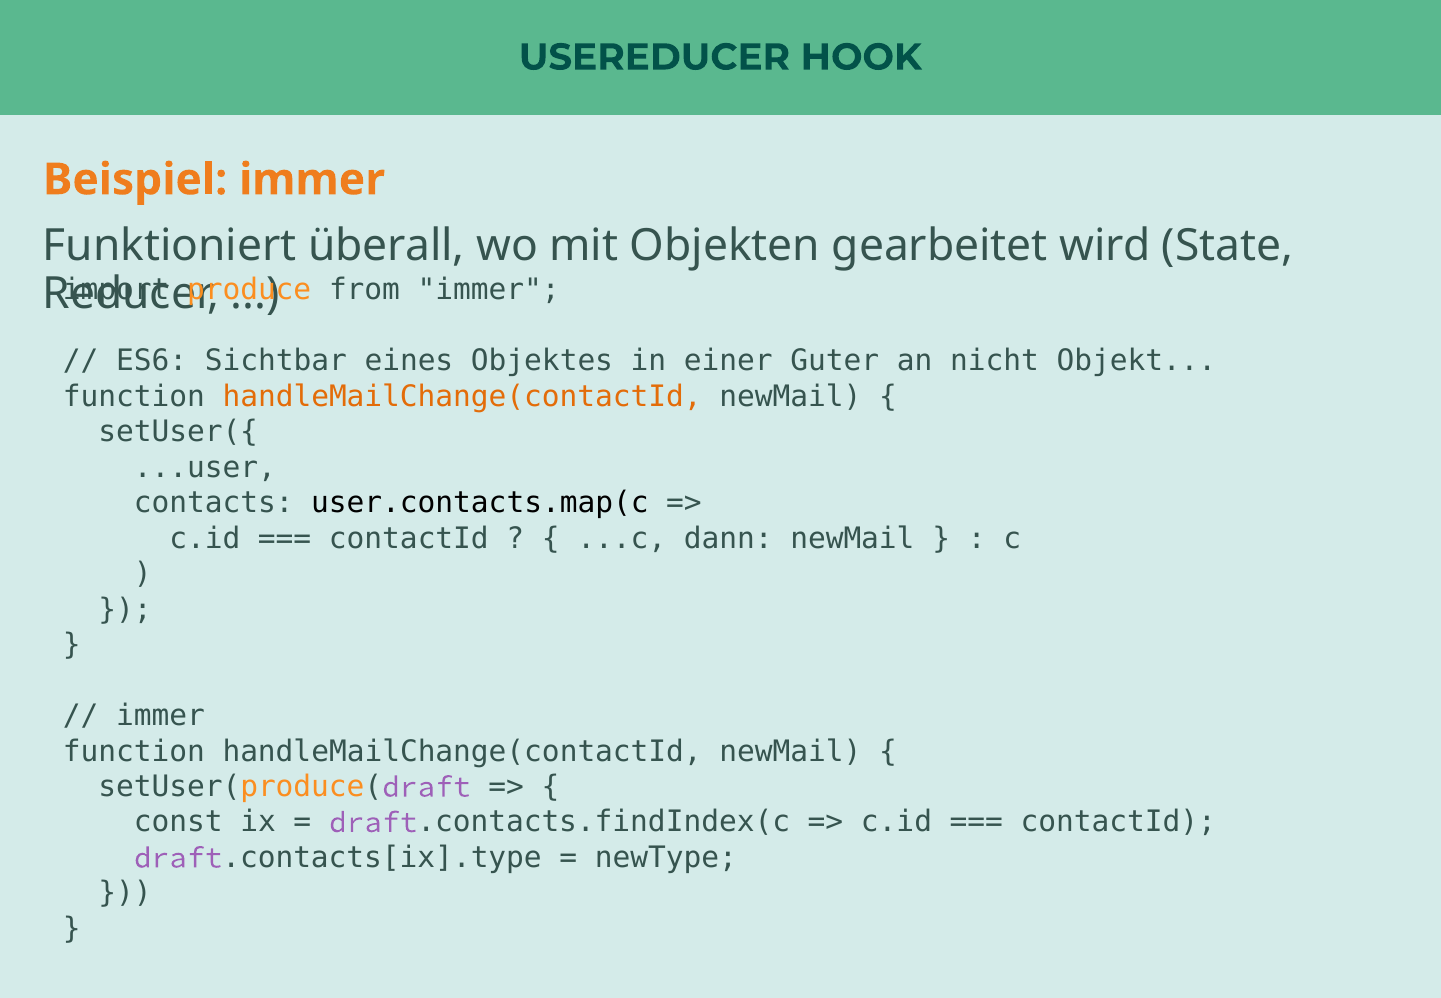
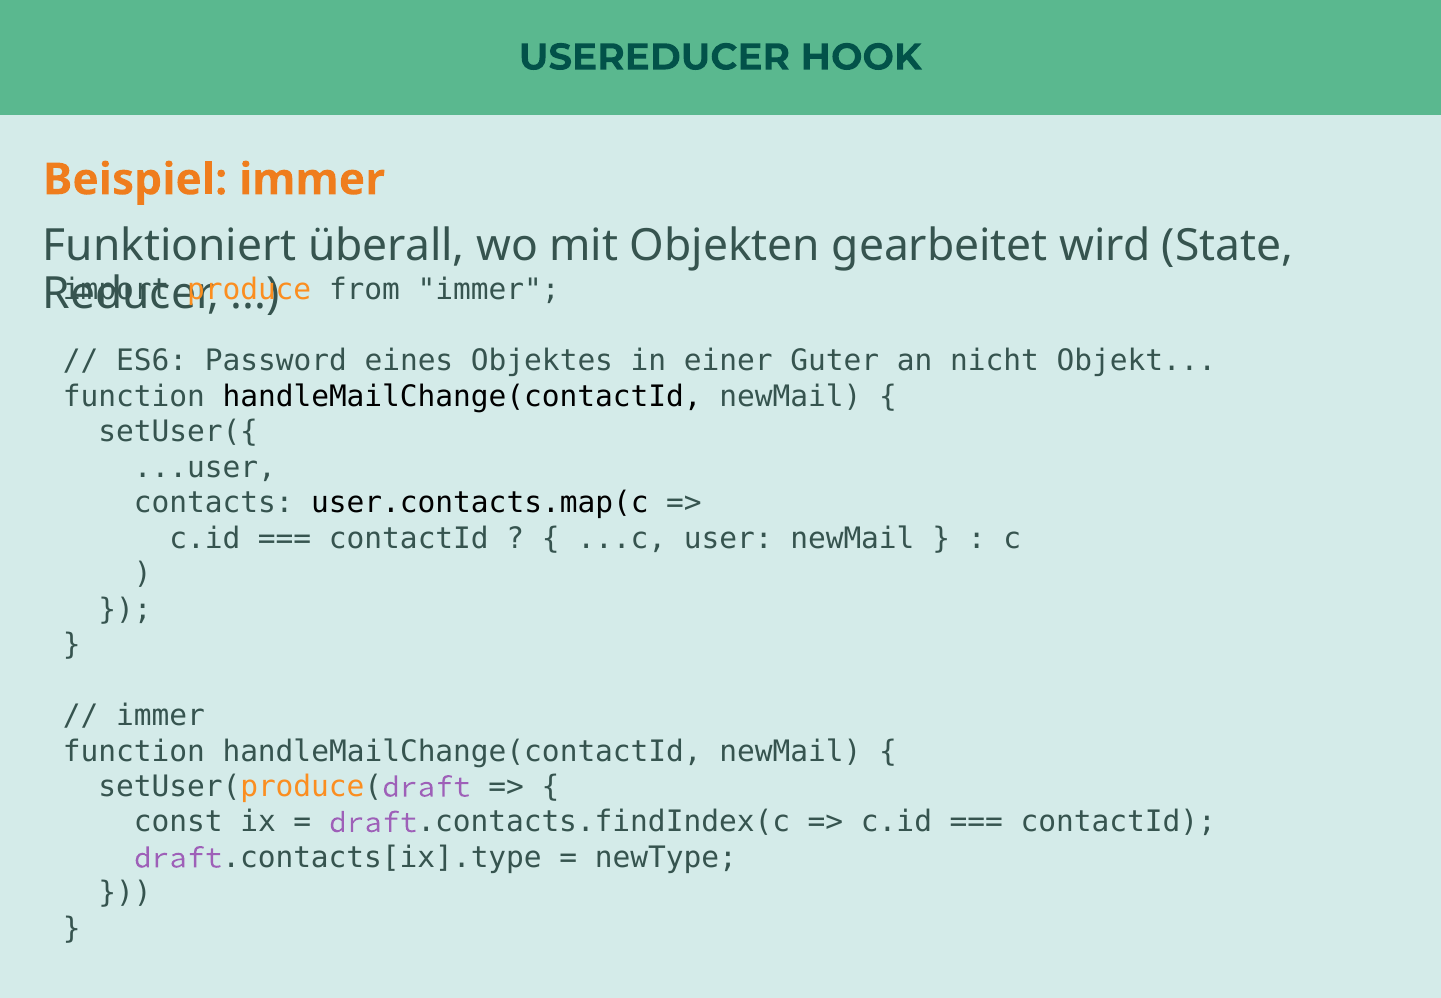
Sichtbar: Sichtbar -> Password
handleMailChange(contactId at (462, 396) colour: orange -> black
dann: dann -> user
